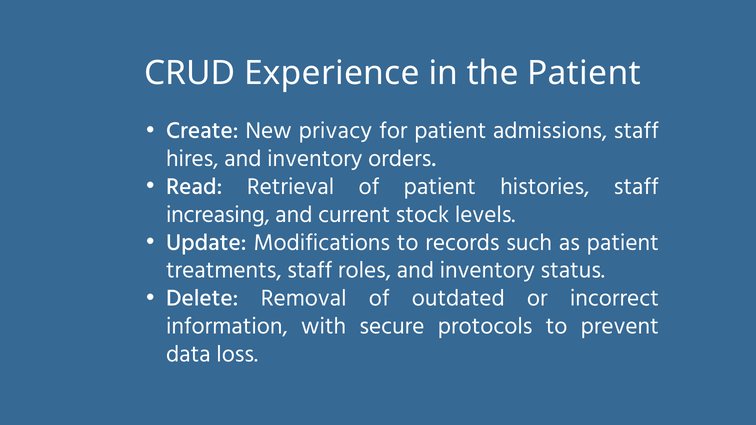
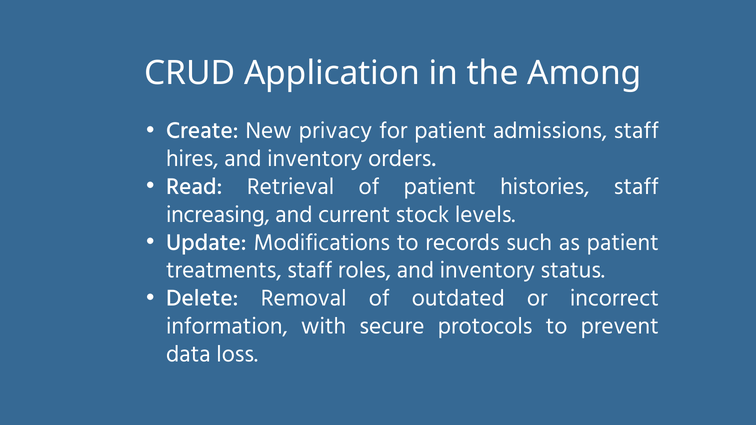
Experience: Experience -> Application
the Patient: Patient -> Among
